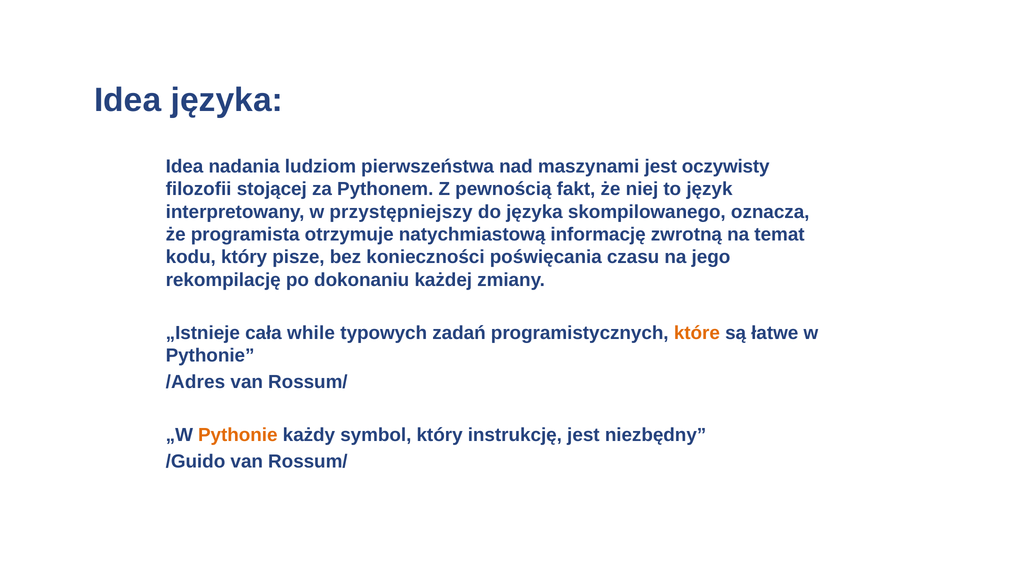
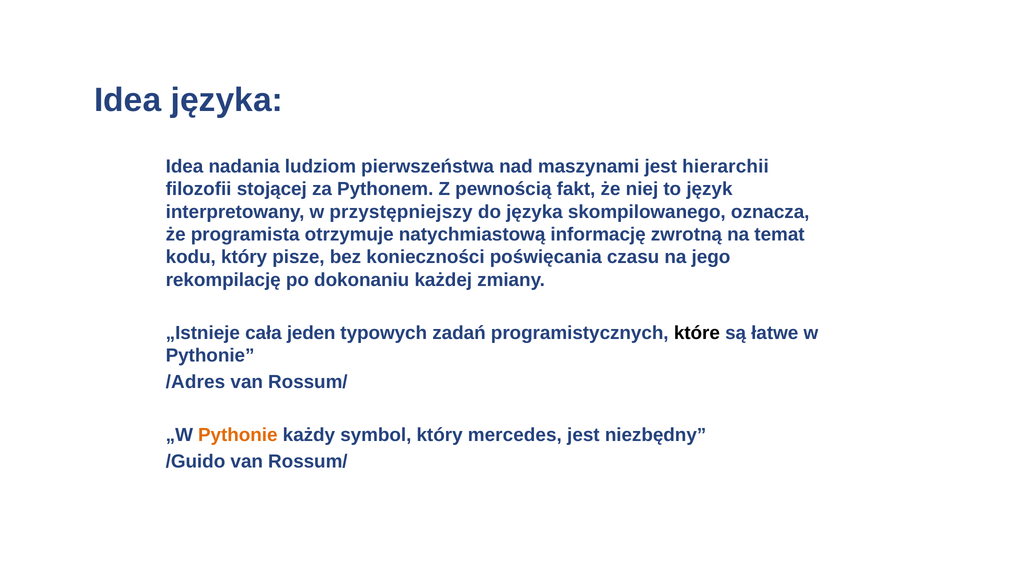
oczywisty: oczywisty -> hierarchii
while: while -> jeden
które colour: orange -> black
instrukcję: instrukcję -> mercedes
